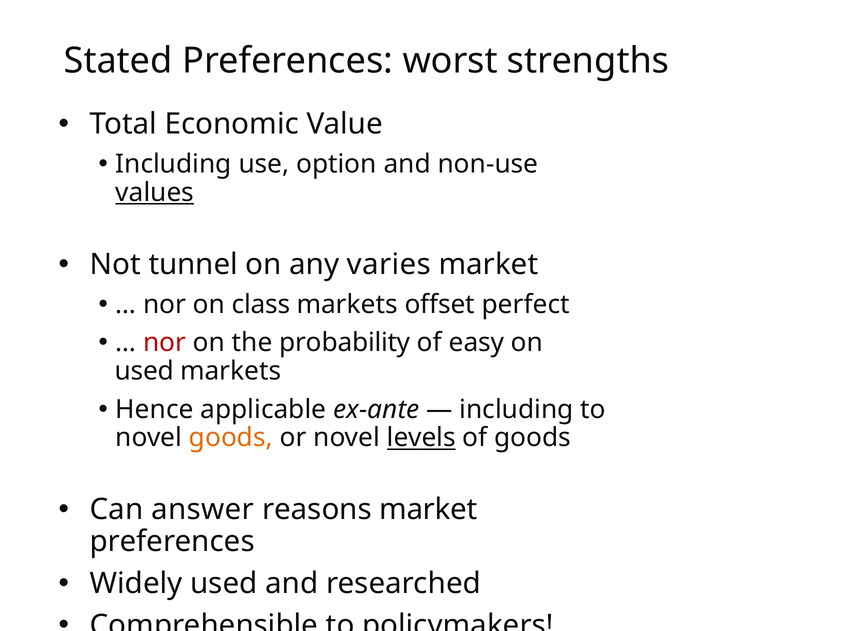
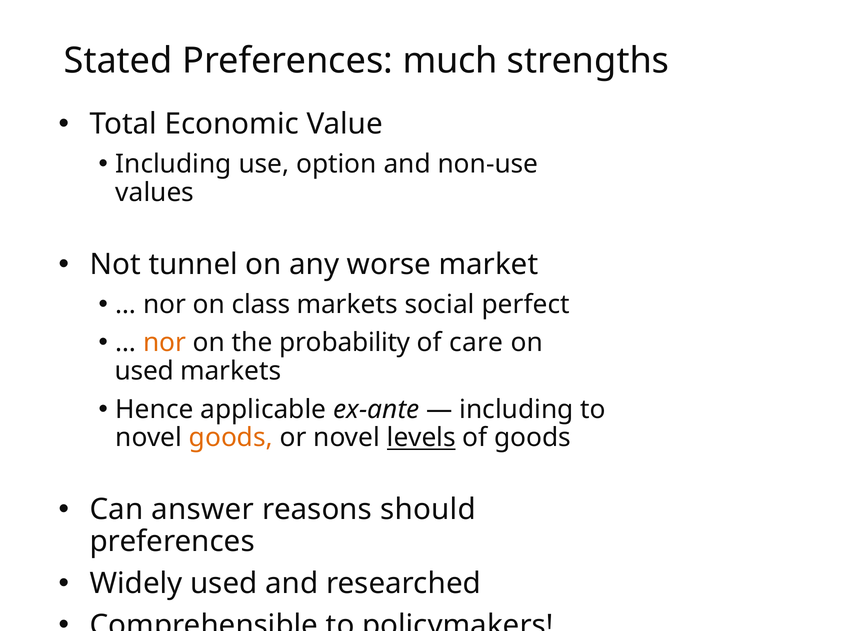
worst: worst -> much
values underline: present -> none
varies: varies -> worse
offset: offset -> social
nor at (165, 343) colour: red -> orange
easy: easy -> care
reasons market: market -> should
